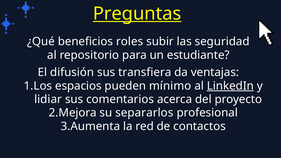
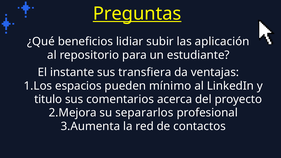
roles: roles -> lidiar
seguridad: seguridad -> aplicación
difusión: difusión -> instante
LinkedIn underline: present -> none
lidiar: lidiar -> titulo
